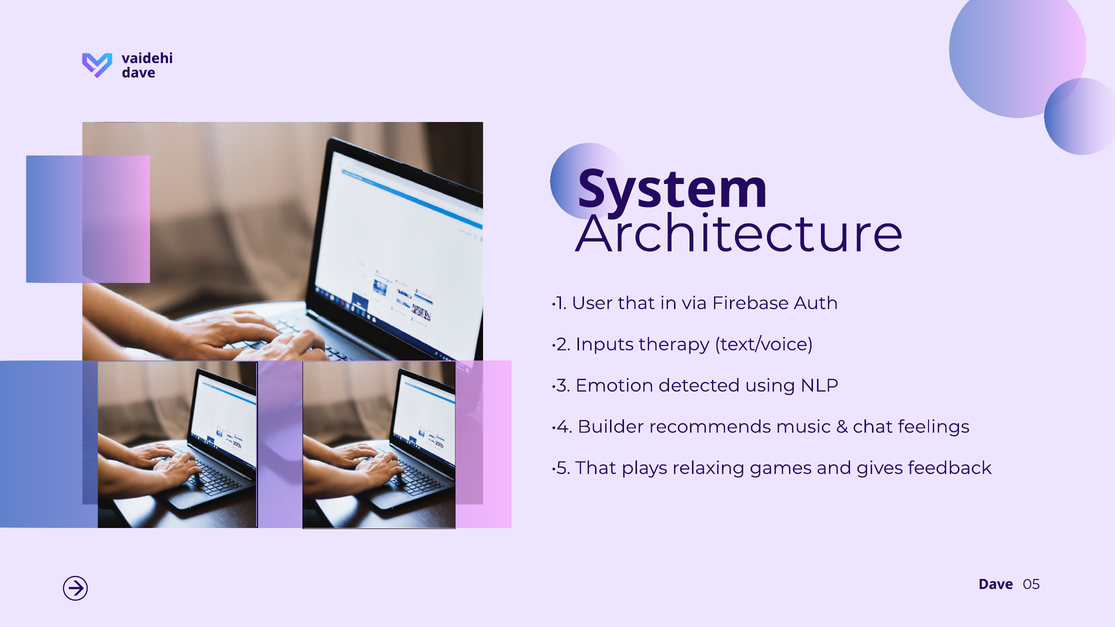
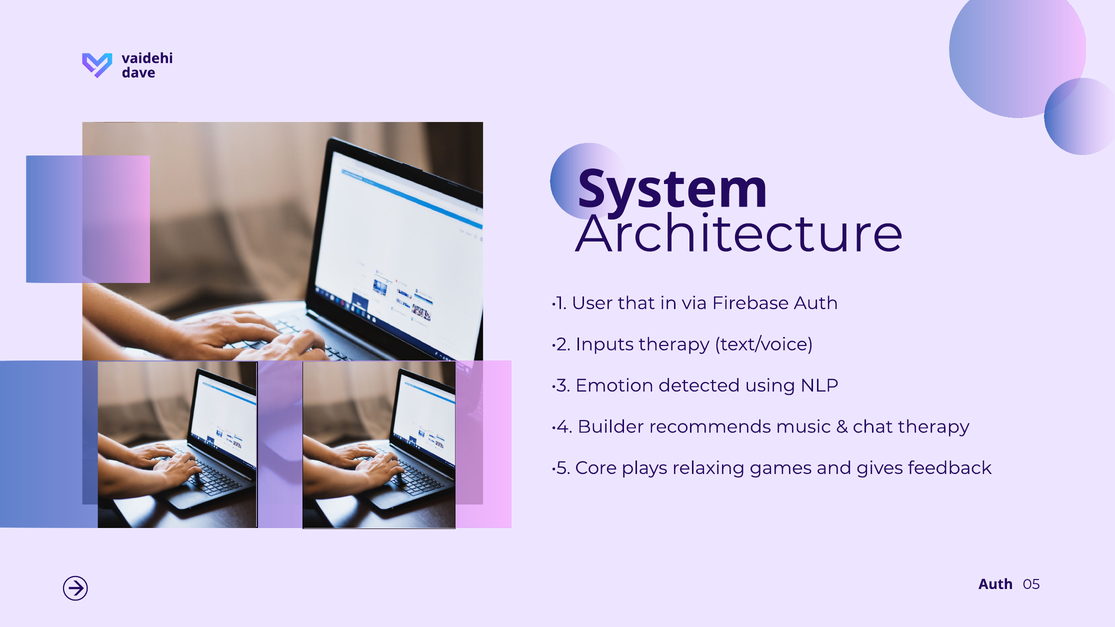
chat feelings: feelings -> therapy
•5 That: That -> Core
Dave at (996, 584): Dave -> Auth
